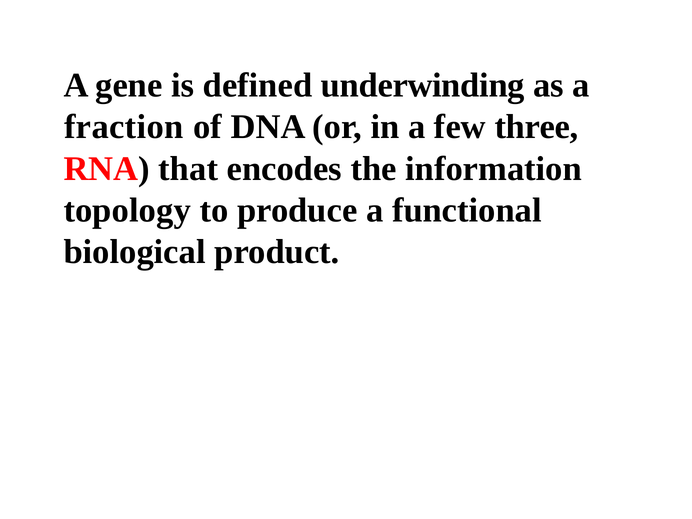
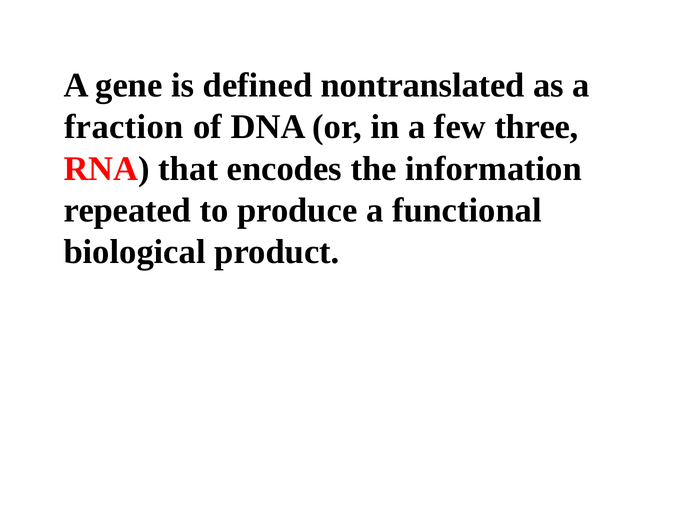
underwinding: underwinding -> nontranslated
topology: topology -> repeated
